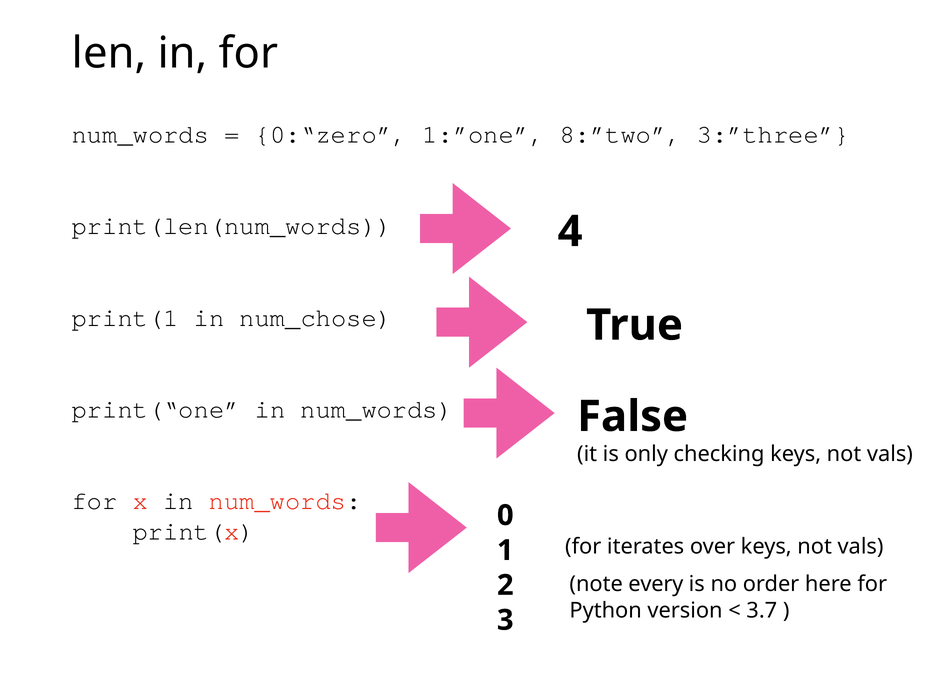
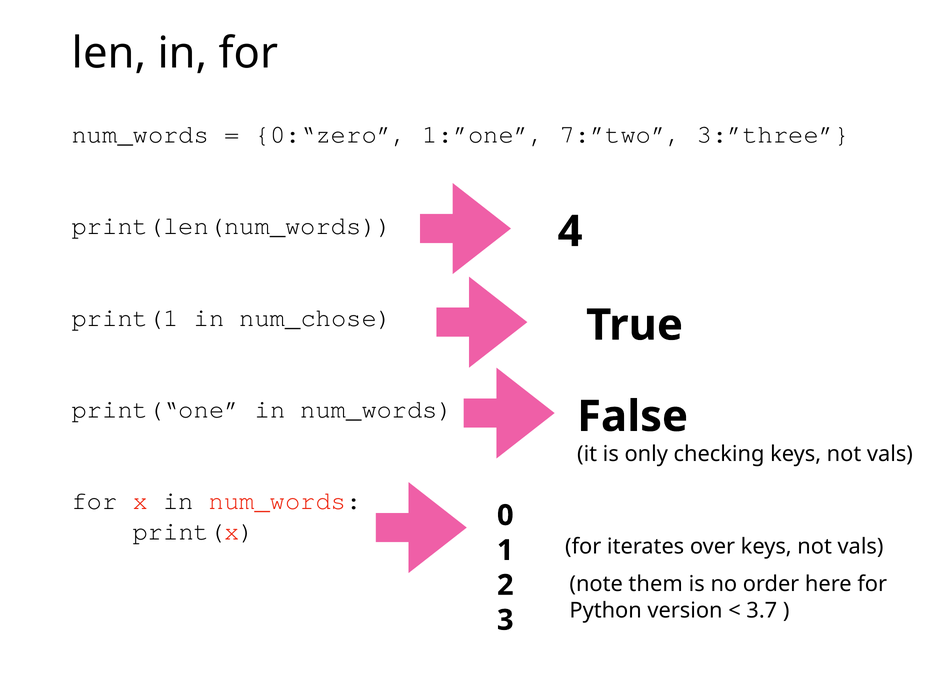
8:”two: 8:”two -> 7:”two
every: every -> them
